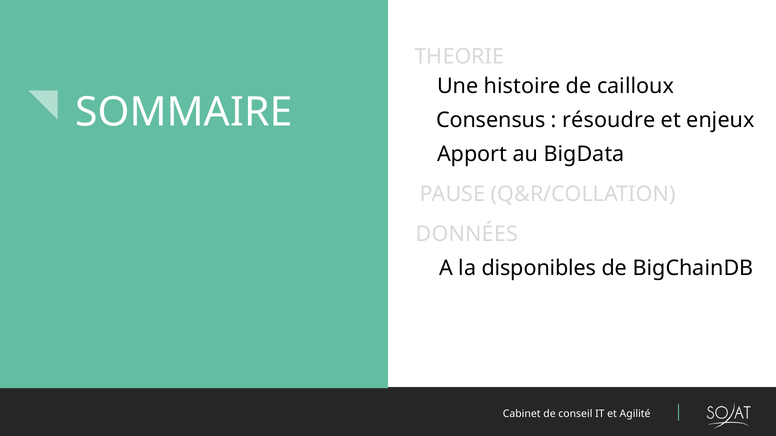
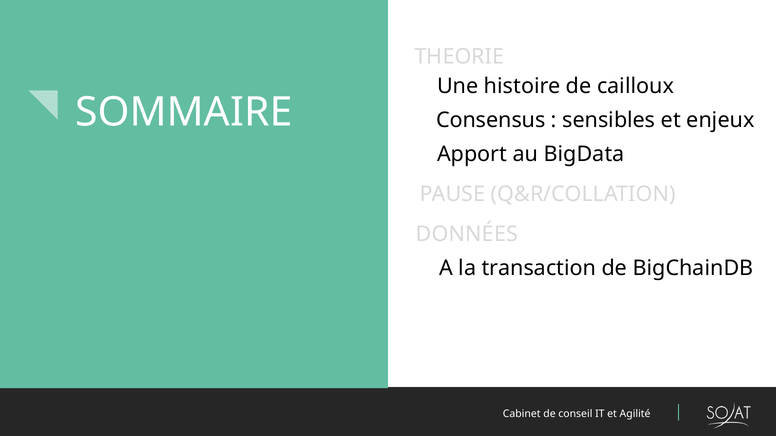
résoudre: résoudre -> sensibles
disponibles: disponibles -> transaction
